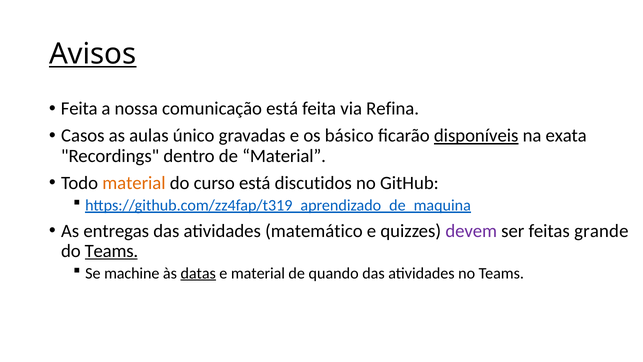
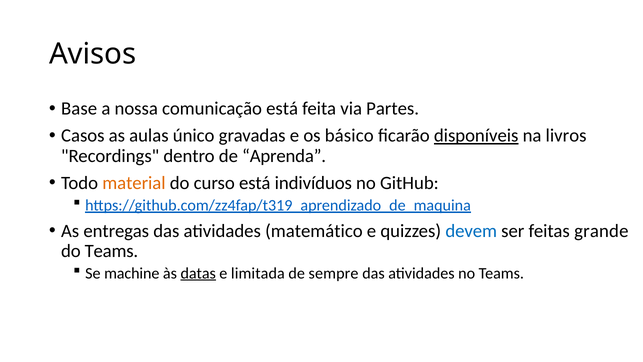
Avisos underline: present -> none
Feita at (79, 109): Feita -> Base
Refina: Refina -> Partes
exata: exata -> livros
de Material: Material -> Aprenda
discutidos: discutidos -> indivíduos
devem colour: purple -> blue
Teams at (111, 251) underline: present -> none
e material: material -> limitada
quando: quando -> sempre
